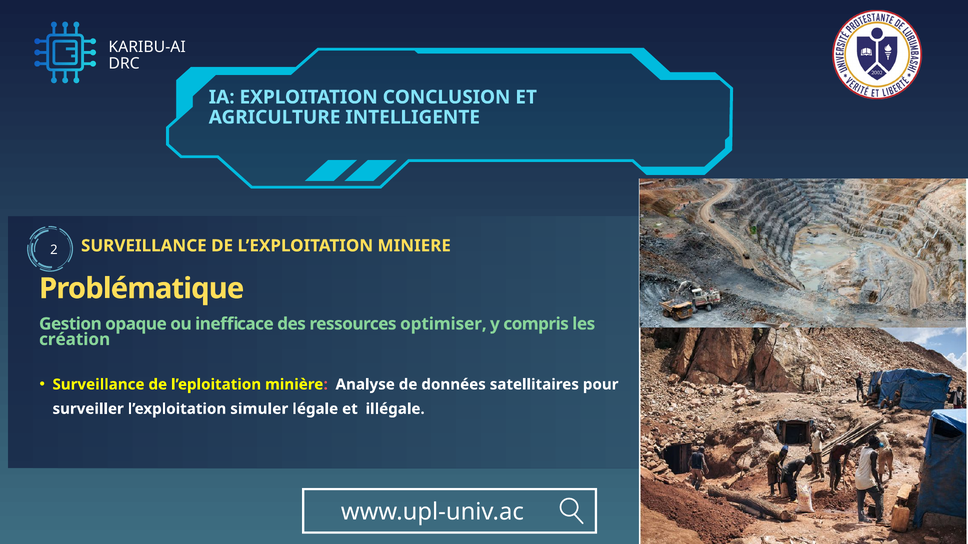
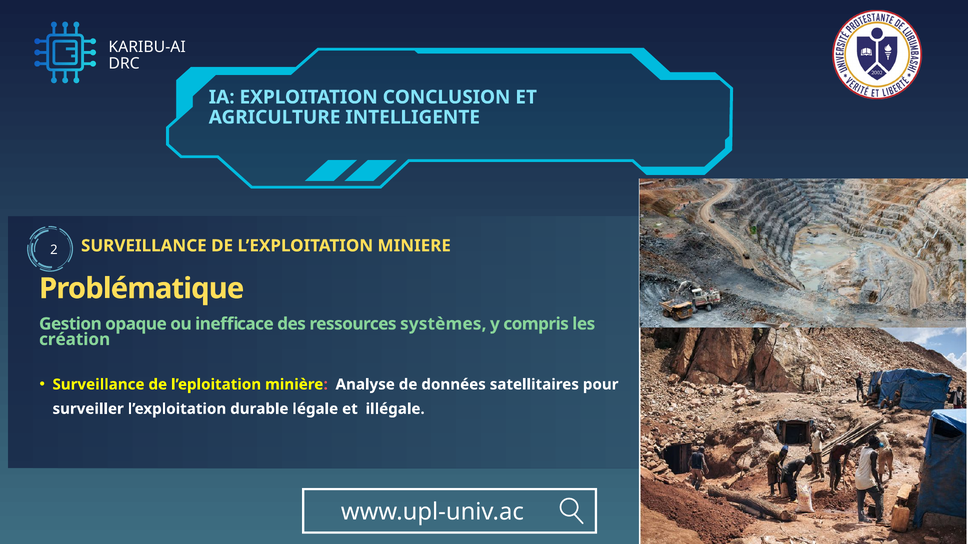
optimiser: optimiser -> systèmes
simuler: simuler -> durable
